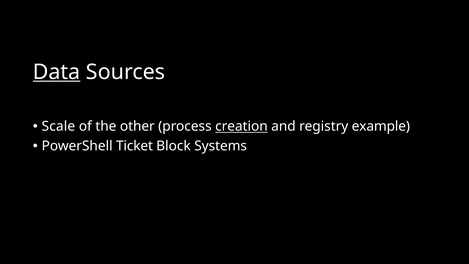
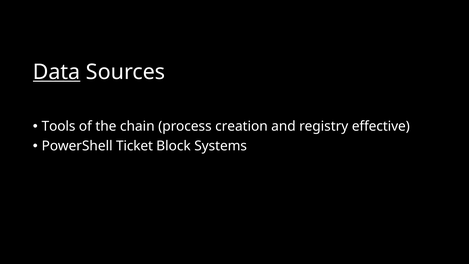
Scale: Scale -> Tools
other: other -> chain
creation underline: present -> none
example: example -> effective
